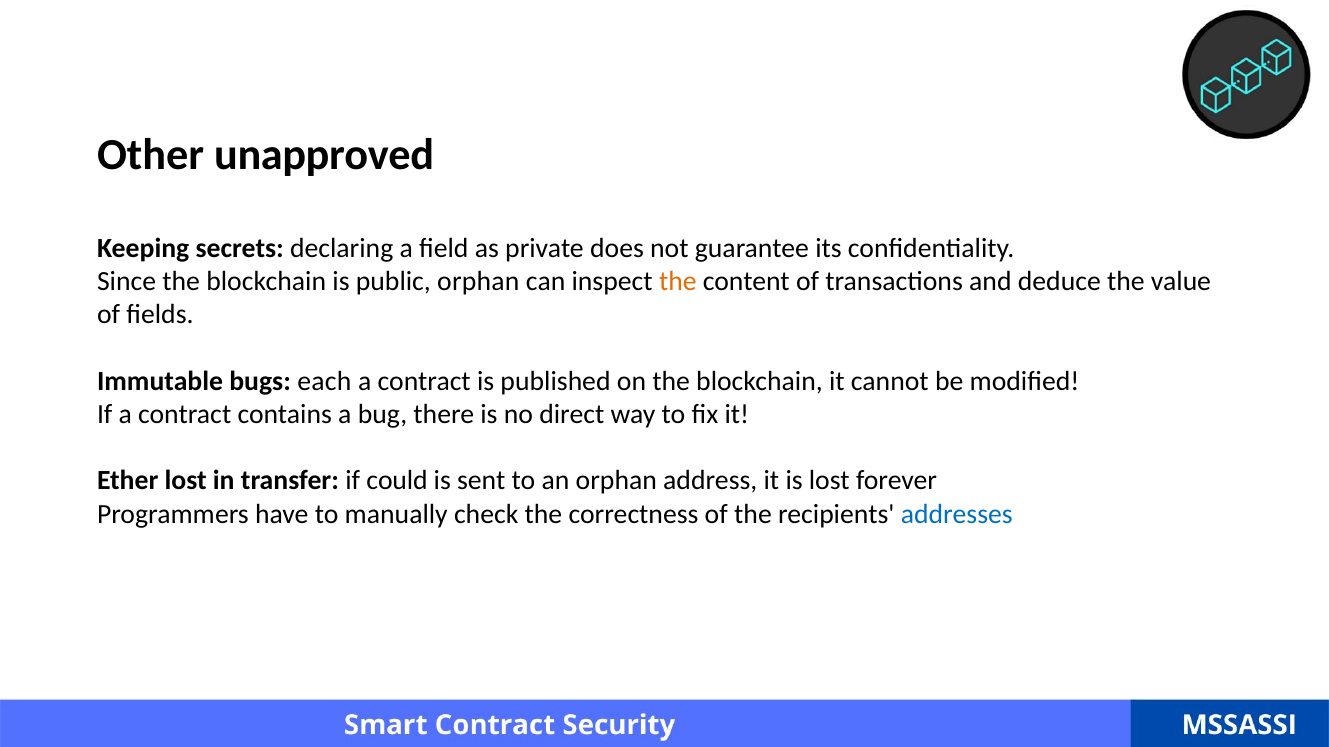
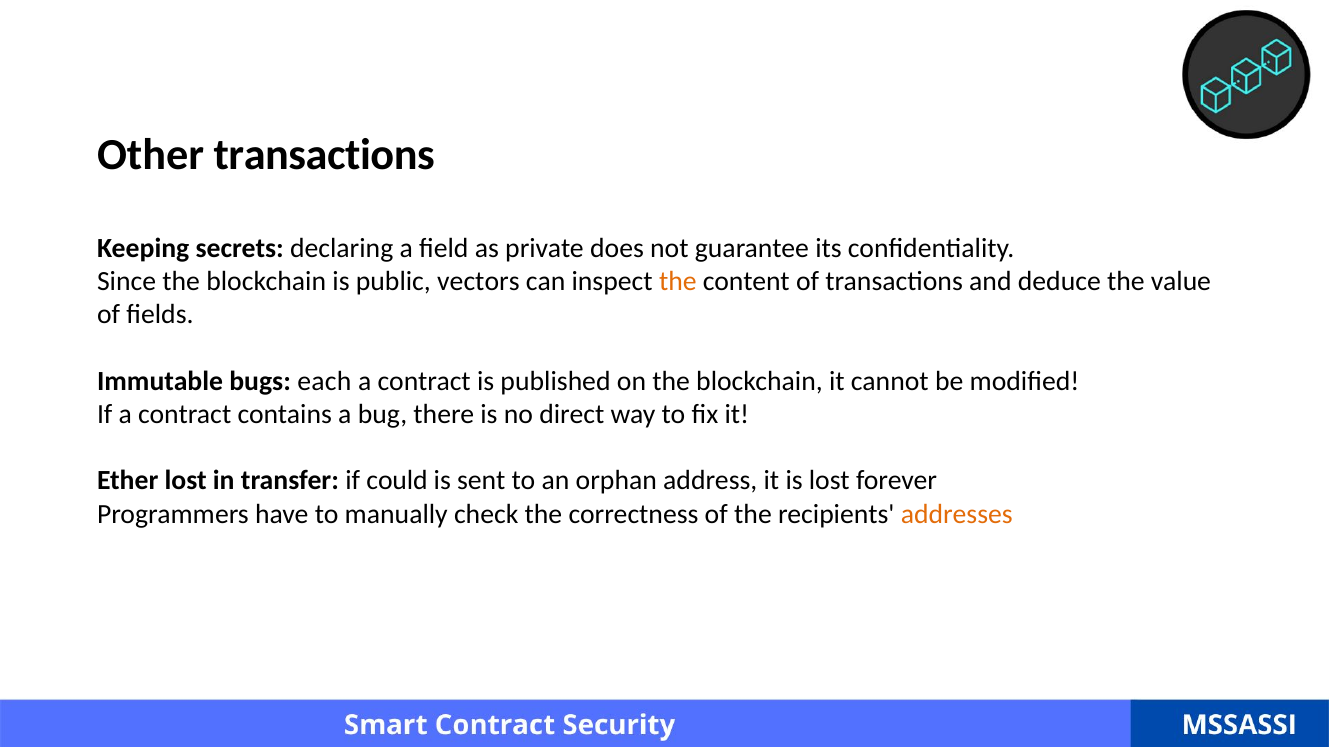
Other unapproved: unapproved -> transactions
public orphan: orphan -> vectors
addresses colour: blue -> orange
